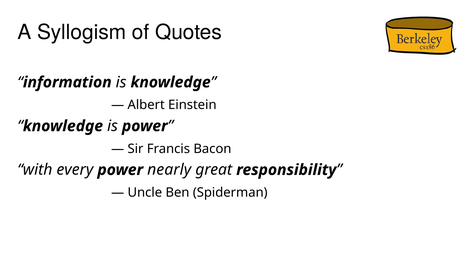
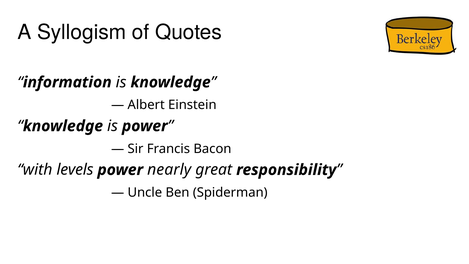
every: every -> levels
